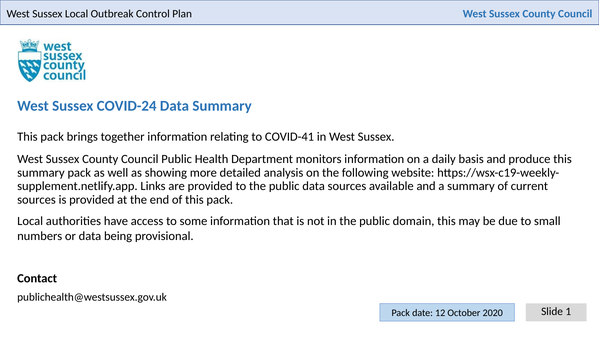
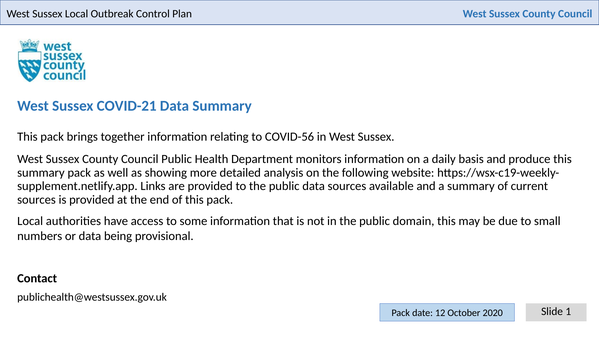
COVID-24: COVID-24 -> COVID-21
COVID-41: COVID-41 -> COVID-56
